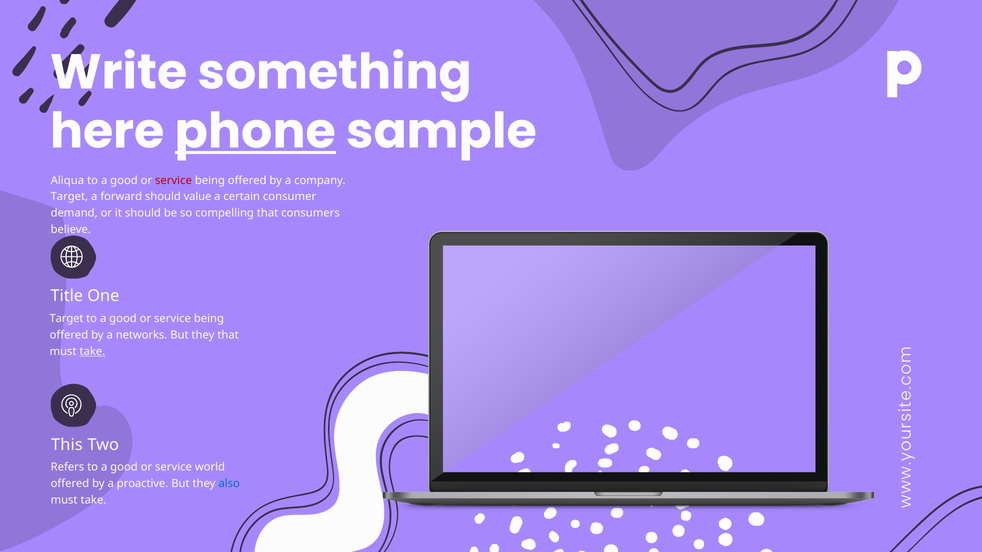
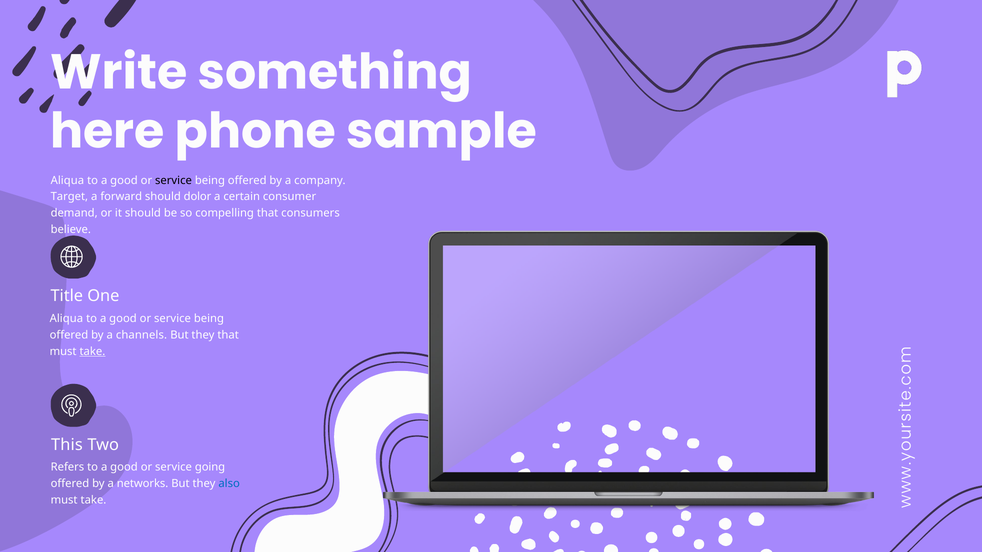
phone underline: present -> none
service at (173, 180) colour: red -> black
value: value -> dolor
Target at (66, 319): Target -> Aliqua
networks: networks -> channels
world: world -> going
proactive: proactive -> networks
